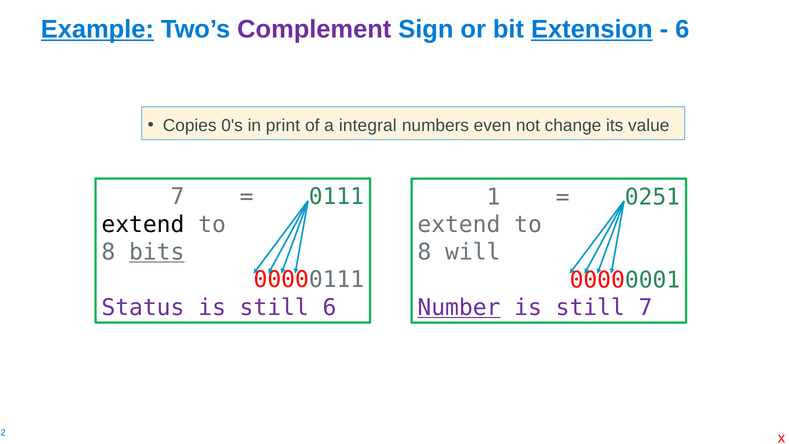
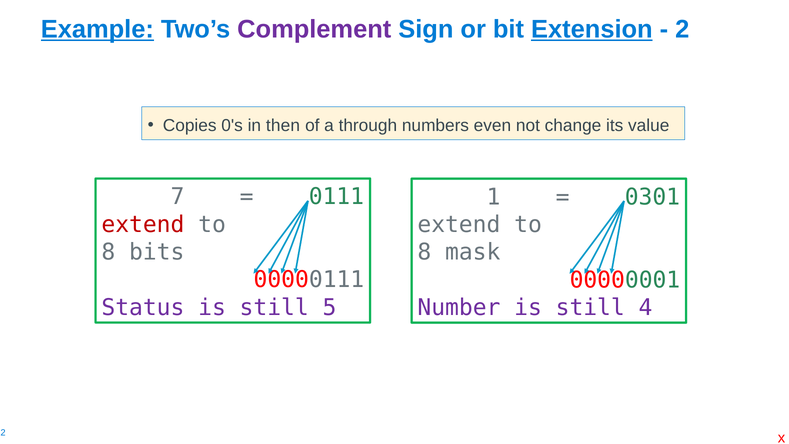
6 at (682, 29): 6 -> 2
print: print -> then
integral: integral -> through
0251: 0251 -> 0301
extend at (143, 224) colour: black -> red
bits underline: present -> none
will: will -> mask
still 6: 6 -> 5
Number underline: present -> none
still 7: 7 -> 4
